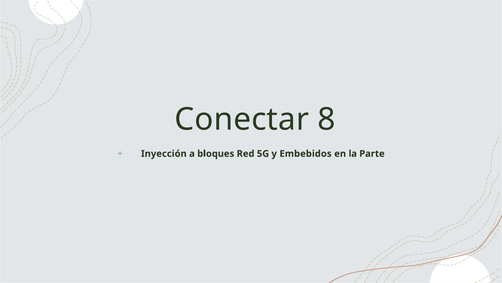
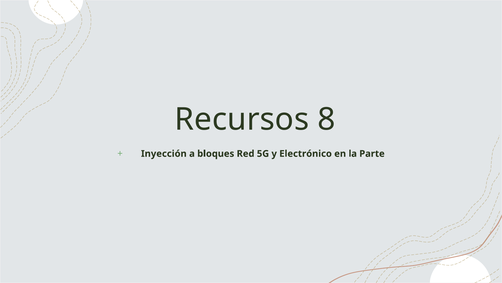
Conectar: Conectar -> Recursos
Embebidos: Embebidos -> Electrónico
